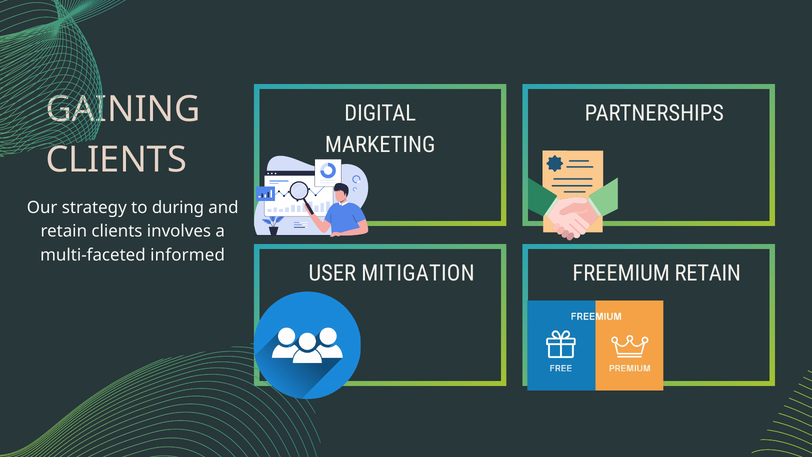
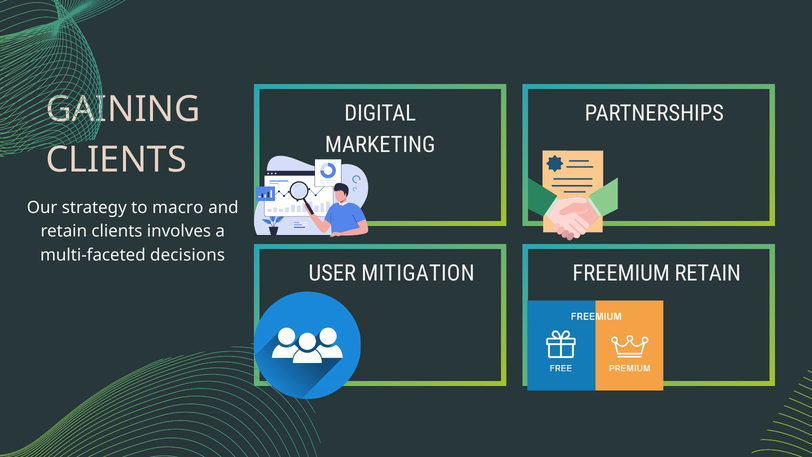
during: during -> macro
informed: informed -> decisions
